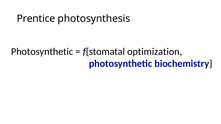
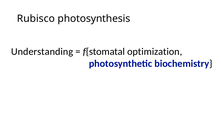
Prentice: Prentice -> Rubisco
Photosynthetic at (42, 52): Photosynthetic -> Understanding
